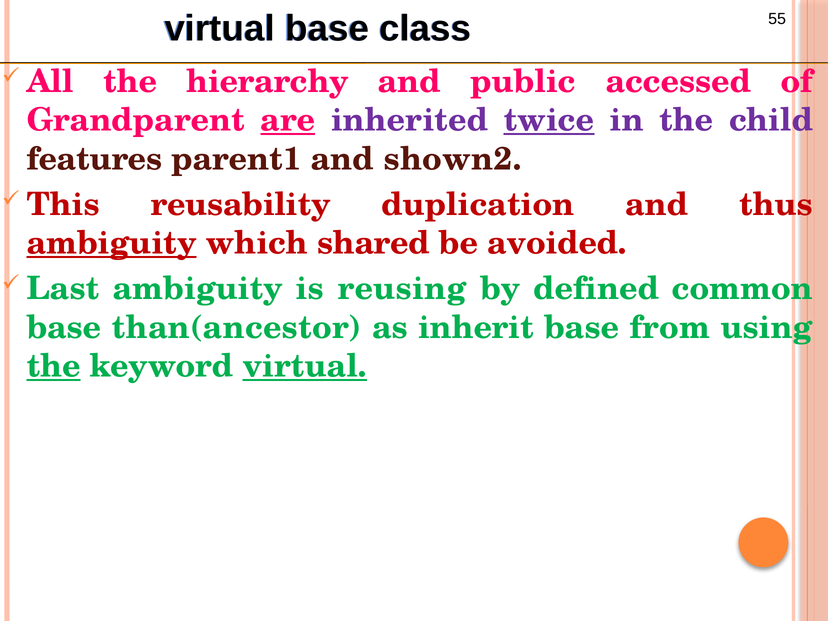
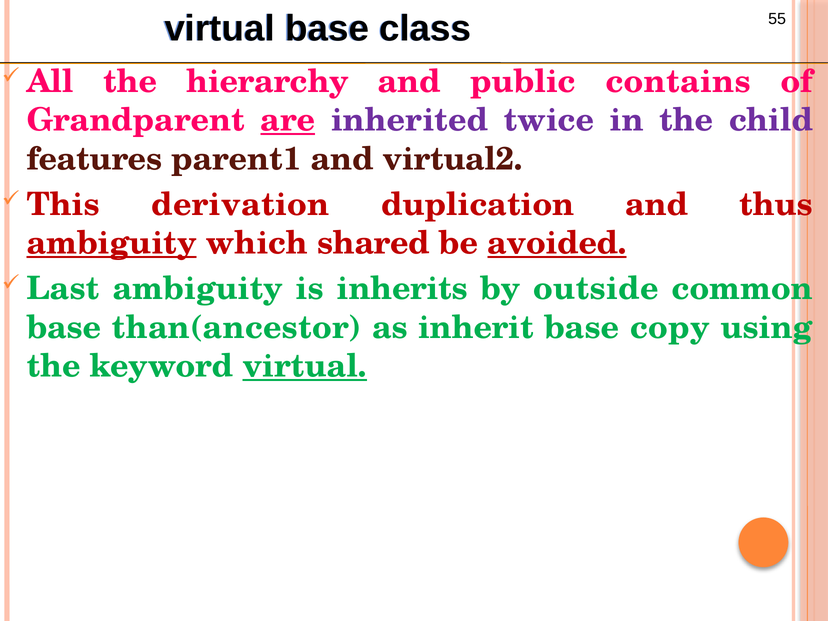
accessed: accessed -> contains
twice underline: present -> none
shown2: shown2 -> virtual2
reusability: reusability -> derivation
avoided underline: none -> present
reusing: reusing -> inherits
defined: defined -> outside
from: from -> copy
the at (54, 366) underline: present -> none
